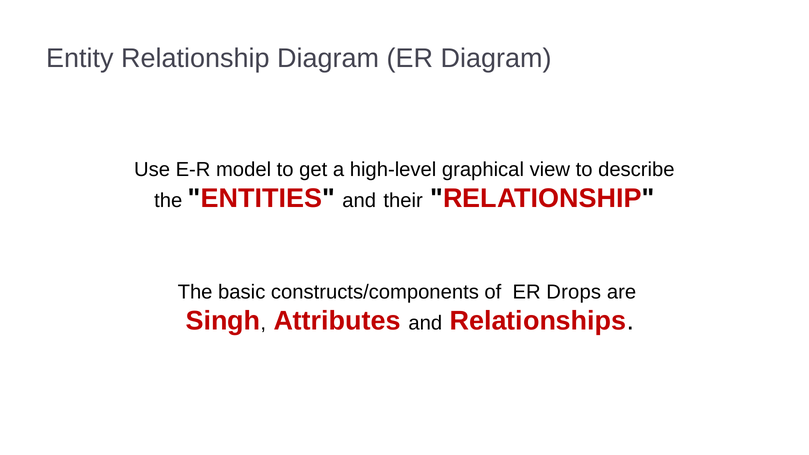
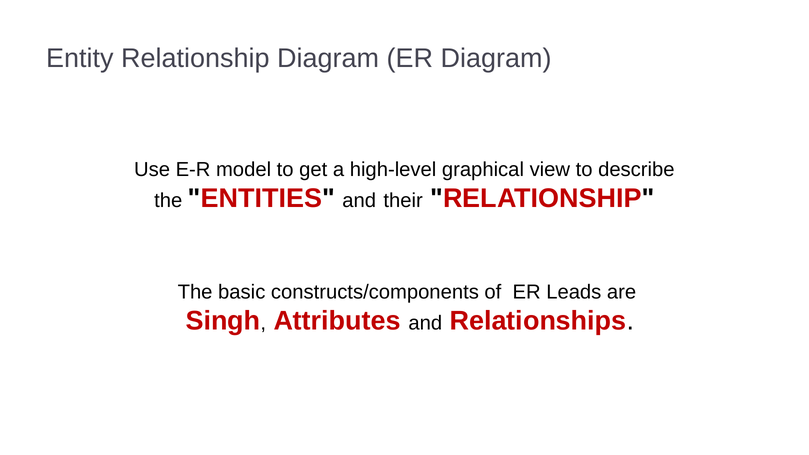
Drops: Drops -> Leads
